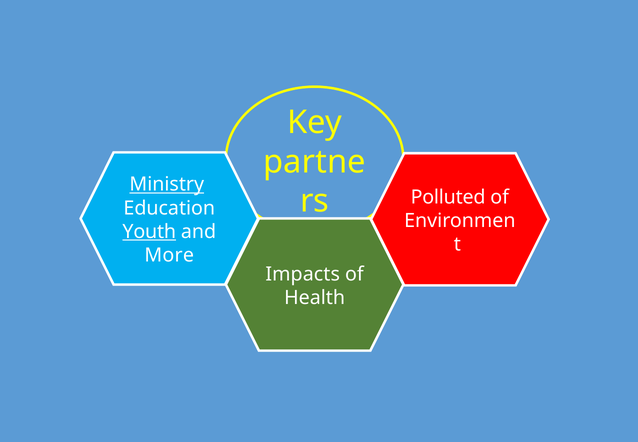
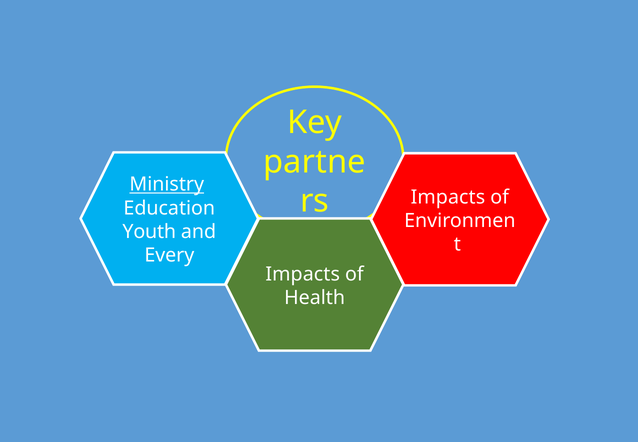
Polluted at (448, 197): Polluted -> Impacts
Youth underline: present -> none
More: More -> Every
